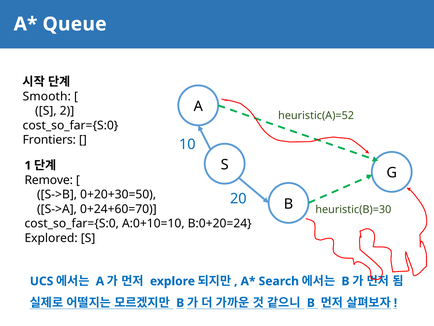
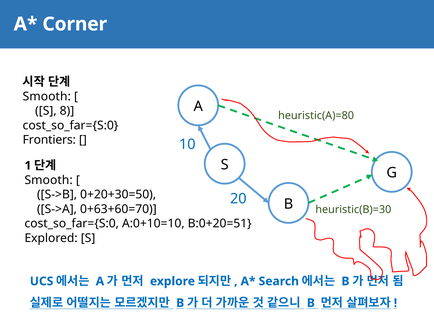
Queue: Queue -> Corner
2: 2 -> 8
heuristic(A)=52: heuristic(A)=52 -> heuristic(A)=80
Remove at (49, 180): Remove -> Smooth
0+24+60=70: 0+24+60=70 -> 0+63+60=70
B:0+20=24: B:0+20=24 -> B:0+20=51
